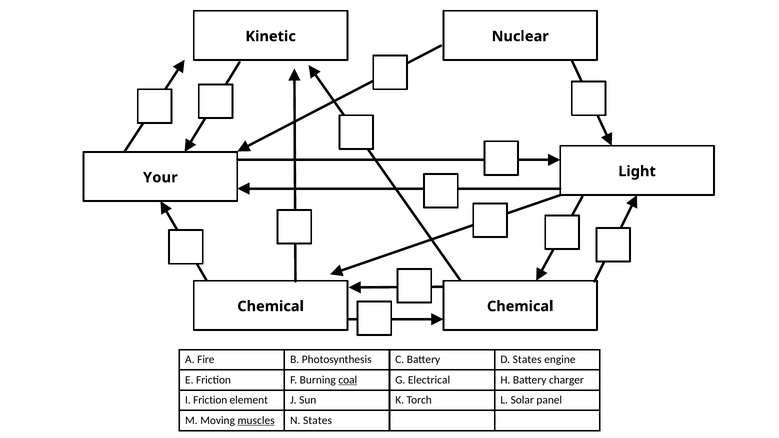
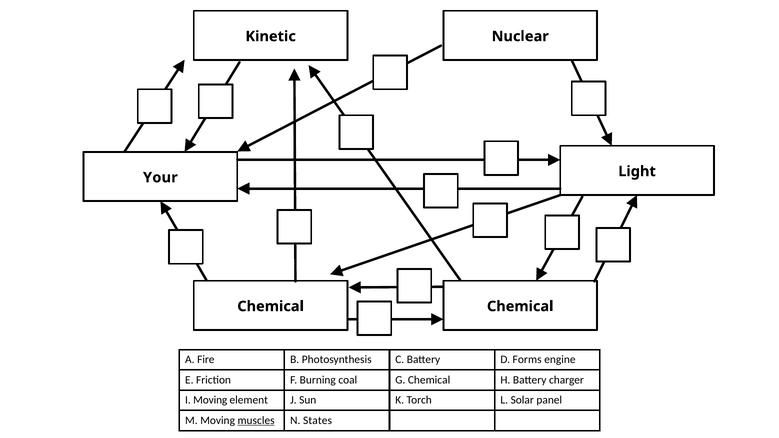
D States: States -> Forms
coal underline: present -> none
G Electrical: Electrical -> Chemical
I Friction: Friction -> Moving
